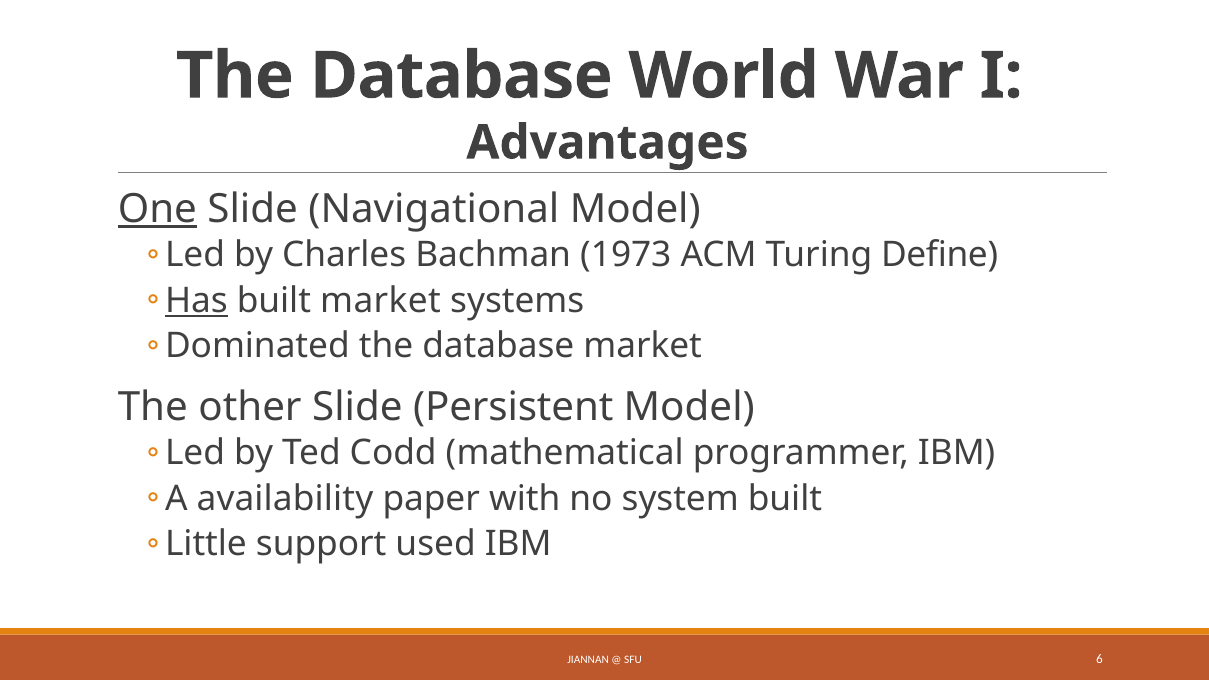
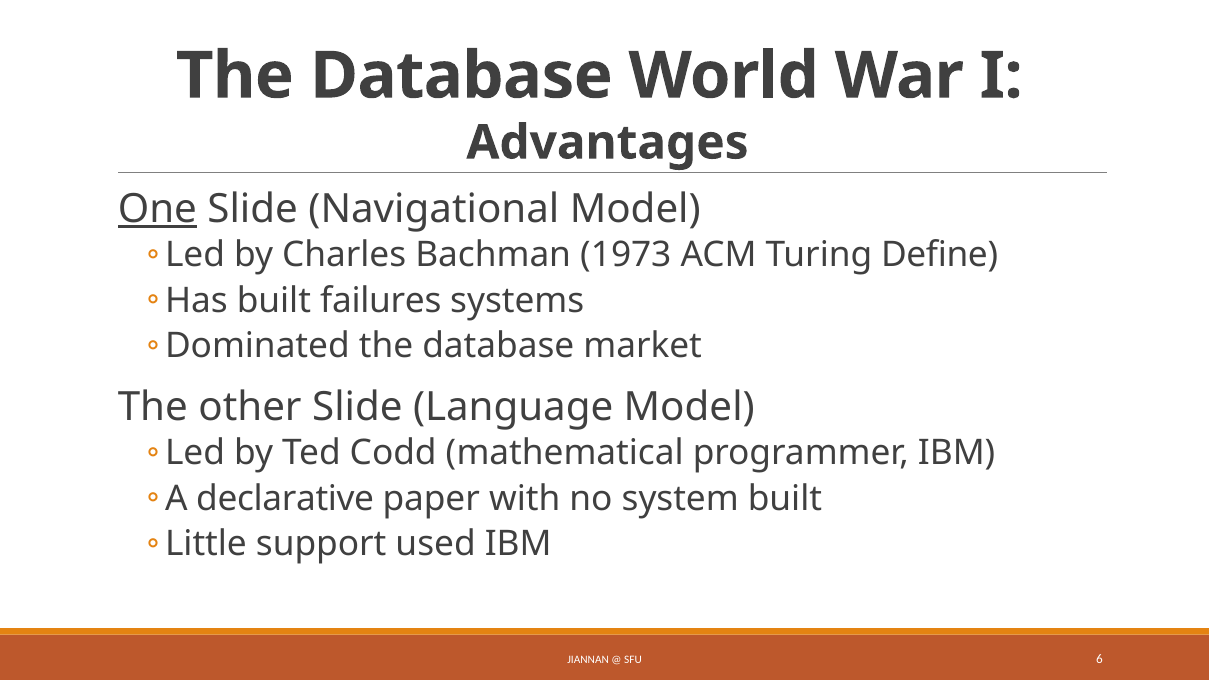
Has underline: present -> none
built market: market -> failures
Persistent: Persistent -> Language
availability: availability -> declarative
